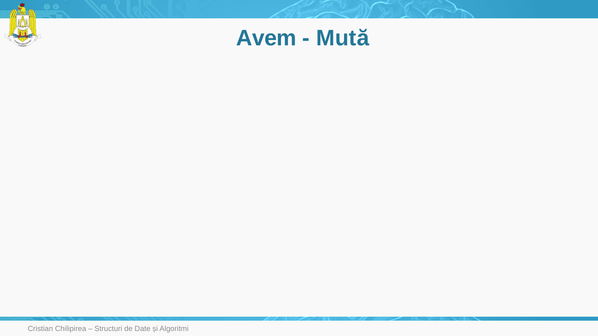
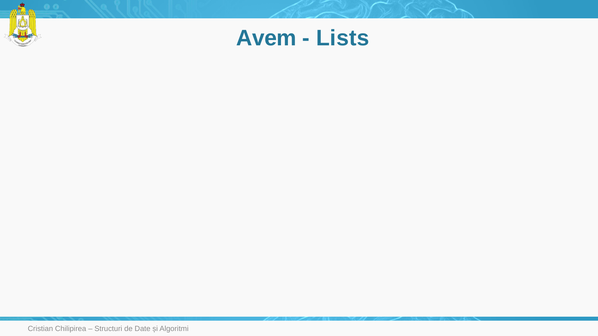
Mută: Mută -> Lists
